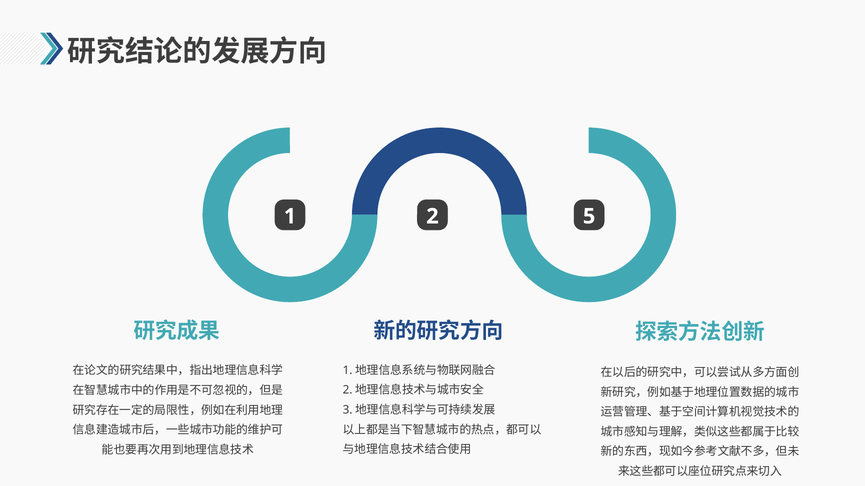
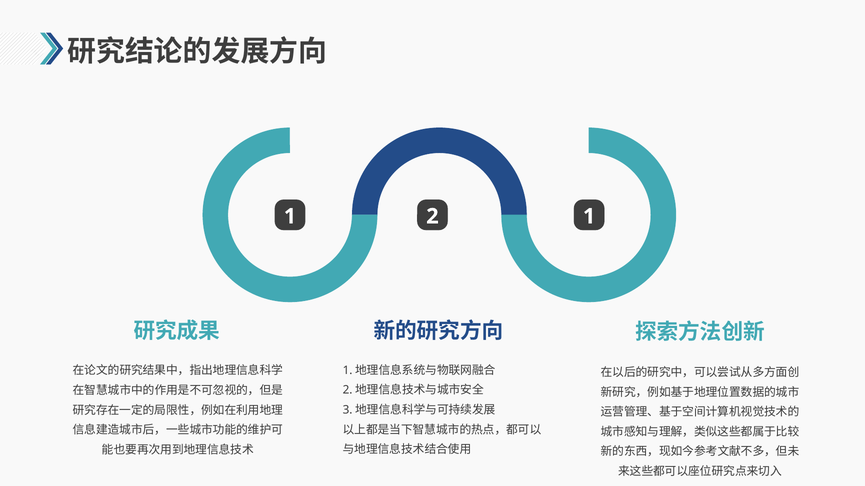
2 5: 5 -> 1
